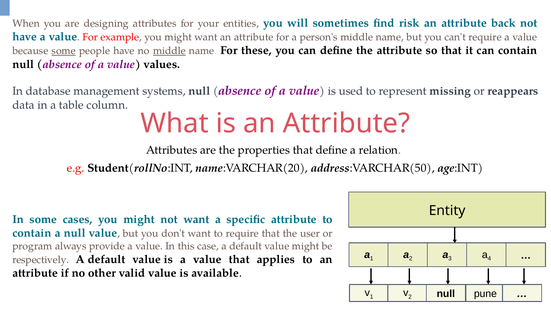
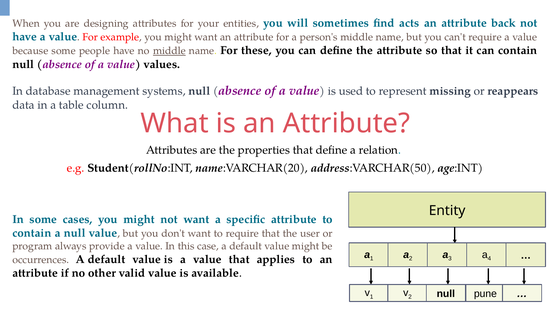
risk: risk -> acts
some at (64, 51) underline: present -> none
respectively: respectively -> occurrences
